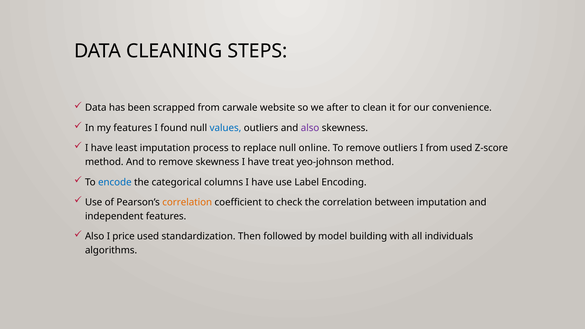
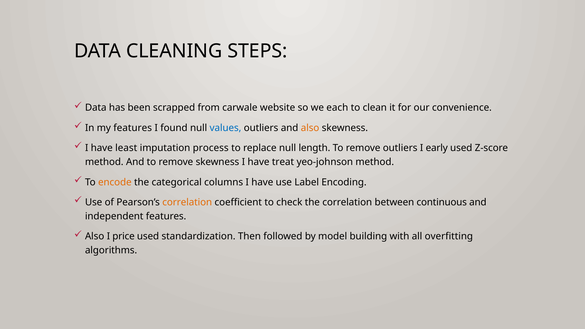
after: after -> each
also at (310, 128) colour: purple -> orange
online: online -> length
I from: from -> early
encode colour: blue -> orange
between imputation: imputation -> continuous
individuals: individuals -> overfitting
